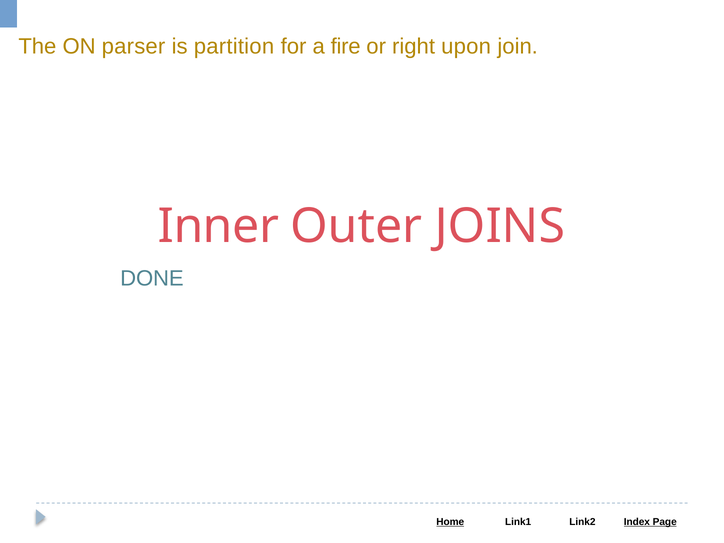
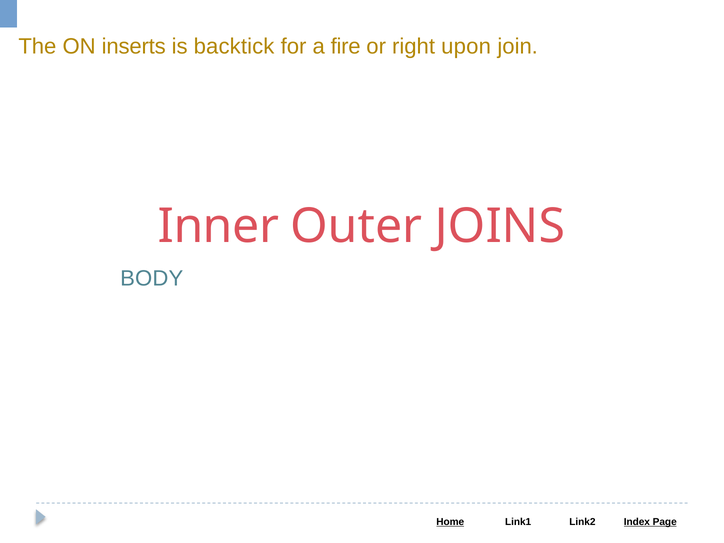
parser: parser -> inserts
partition: partition -> backtick
DONE: DONE -> BODY
